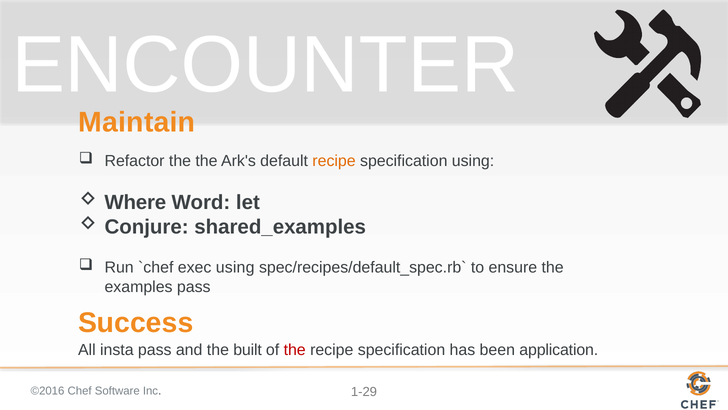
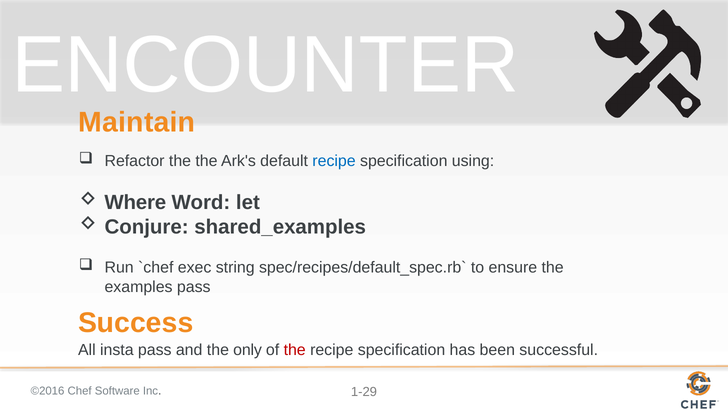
recipe at (334, 161) colour: orange -> blue
exec using: using -> string
built: built -> only
application: application -> successful
